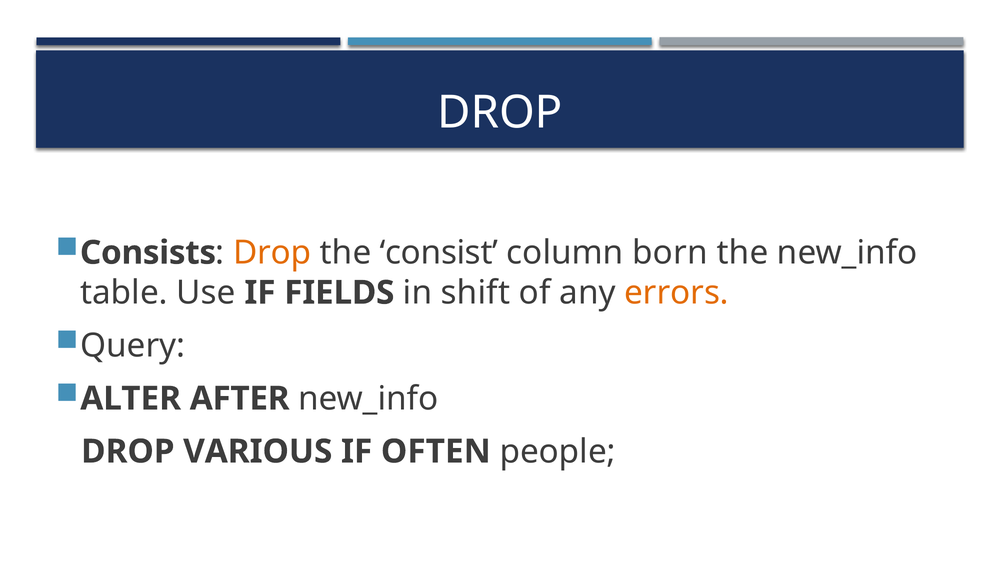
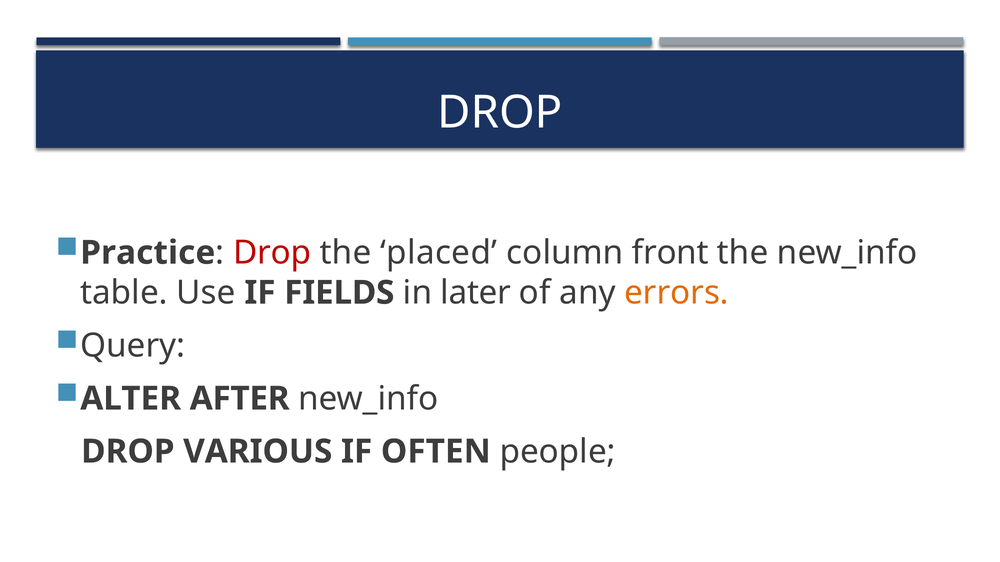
Consists: Consists -> Practice
Drop at (272, 253) colour: orange -> red
consist: consist -> placed
born: born -> front
shift: shift -> later
